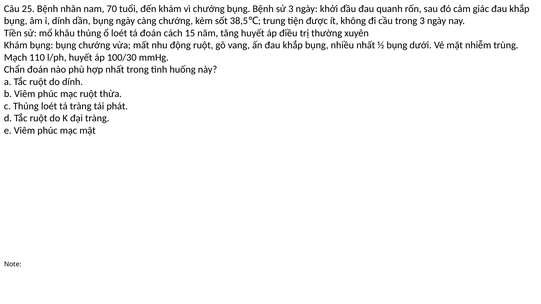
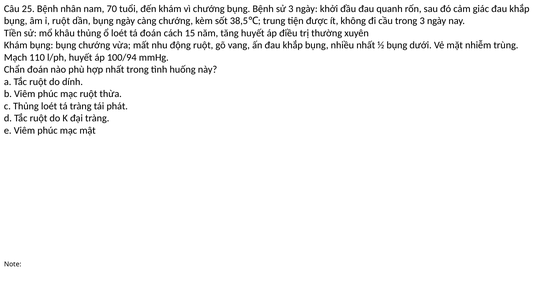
ỉ dính: dính -> ruột
100/30: 100/30 -> 100/94
